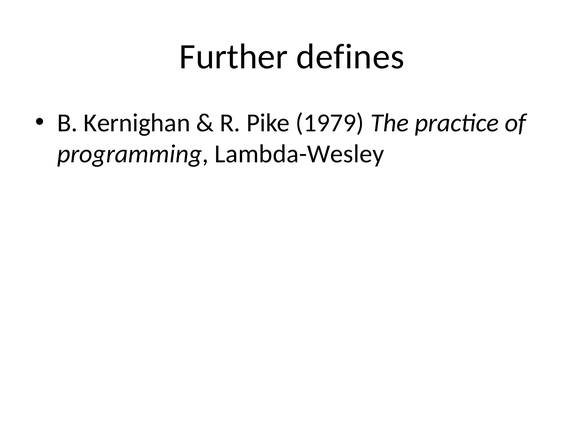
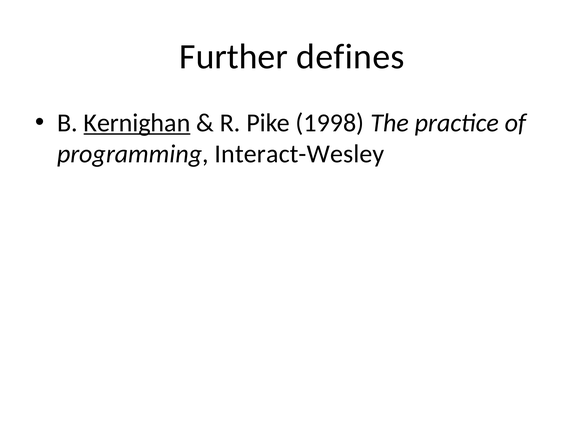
Kernighan underline: none -> present
1979: 1979 -> 1998
Lambda-Wesley: Lambda-Wesley -> Interact-Wesley
